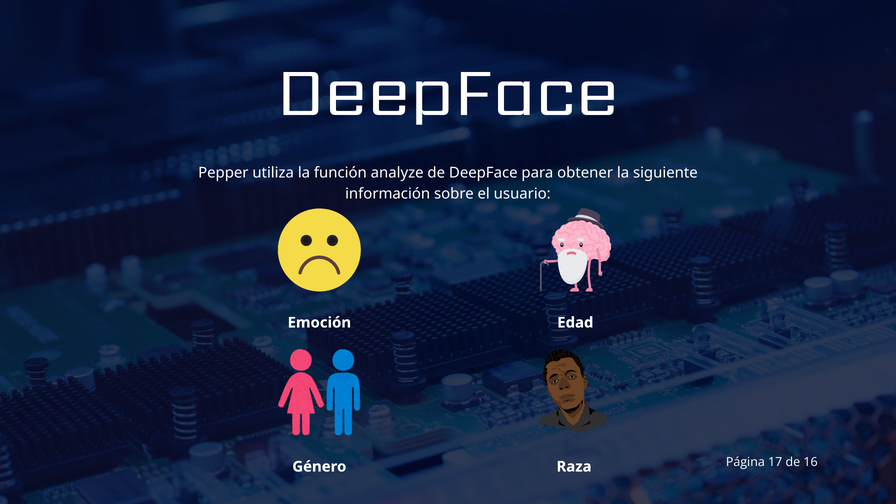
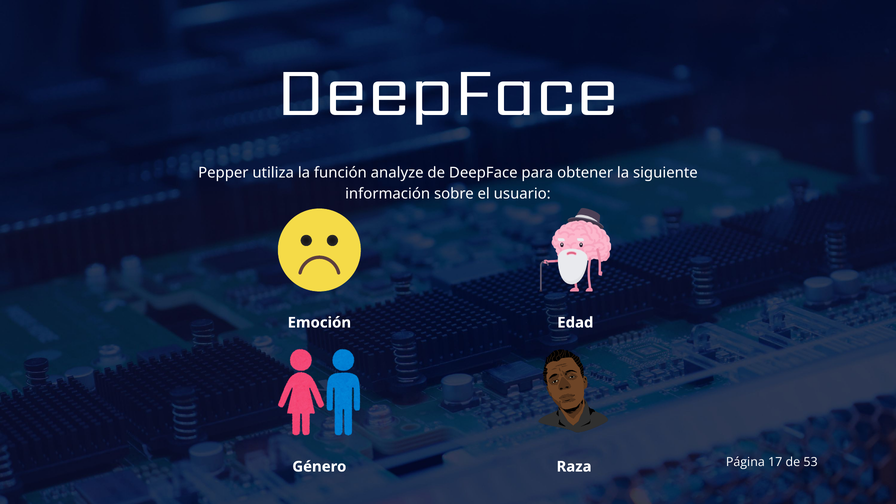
16: 16 -> 53
